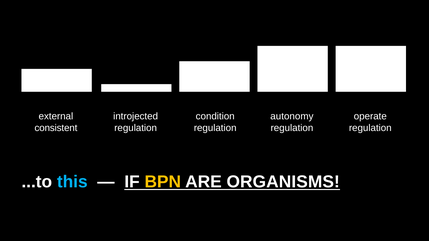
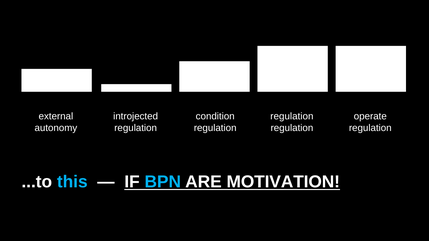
autonomy at (292, 116): autonomy -> regulation
consistent: consistent -> autonomy
BPN colour: yellow -> light blue
ORGANISMS: ORGANISMS -> MOTIVATION
